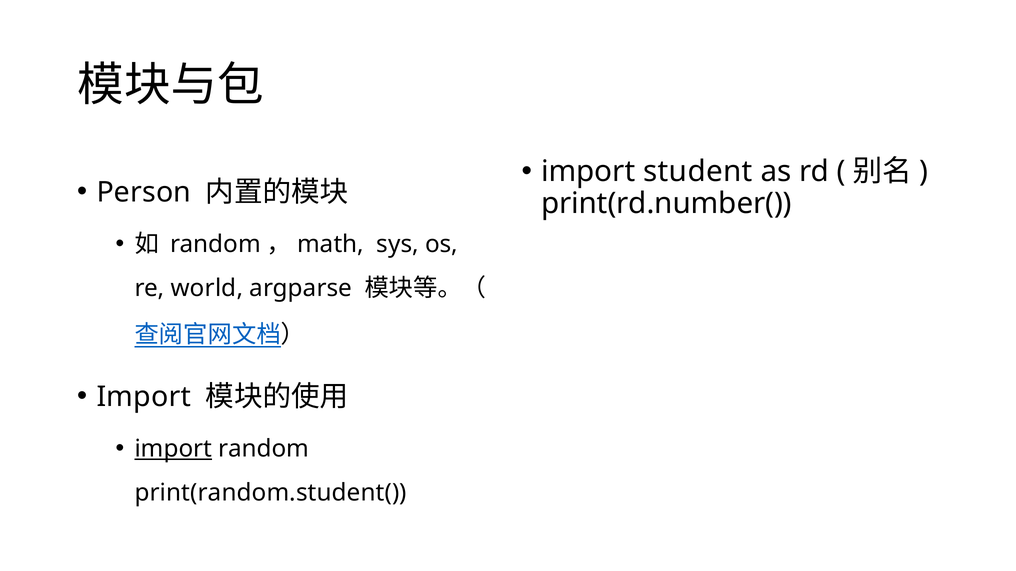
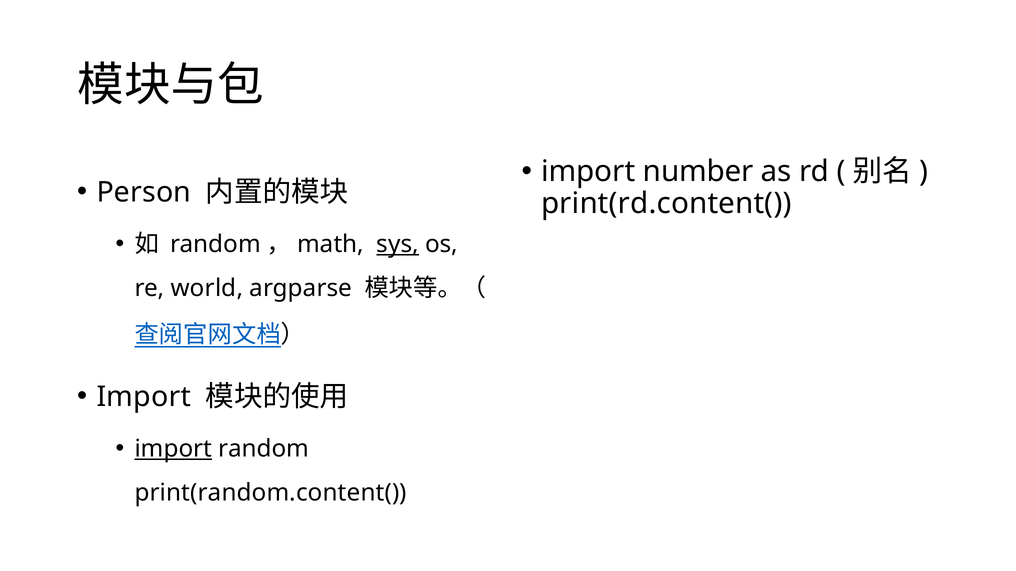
student: student -> number
print(rd.number(: print(rd.number( -> print(rd.content(
sys underline: none -> present
print(random.student(: print(random.student( -> print(random.content(
